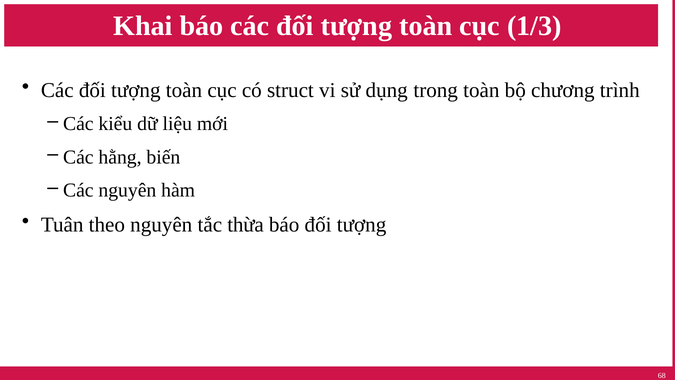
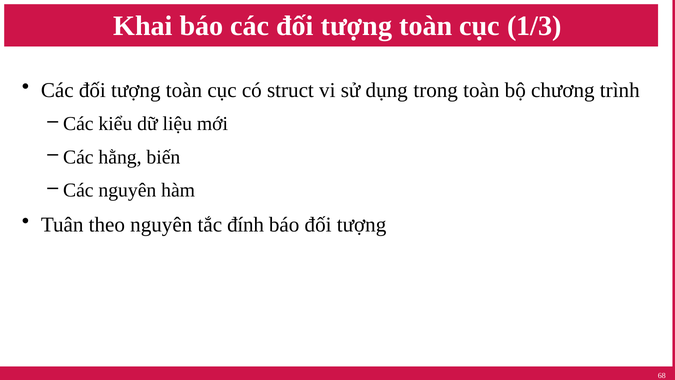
thừa: thừa -> đính
